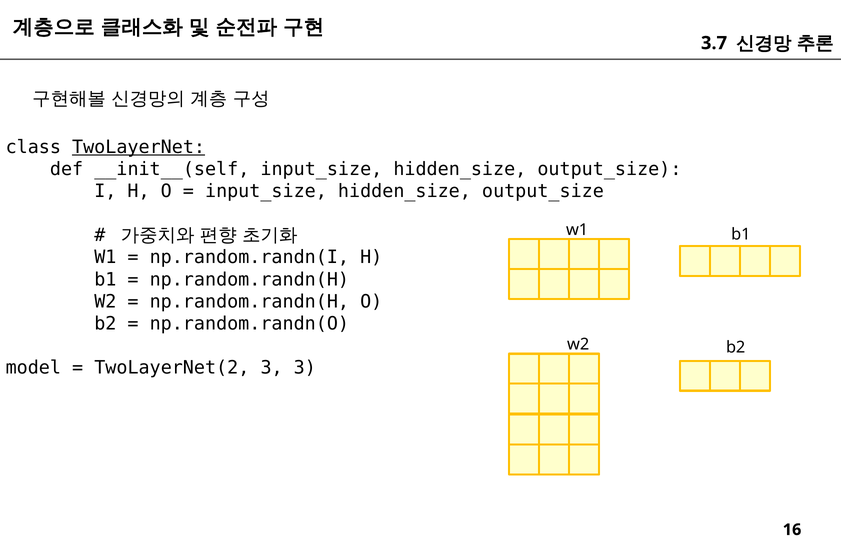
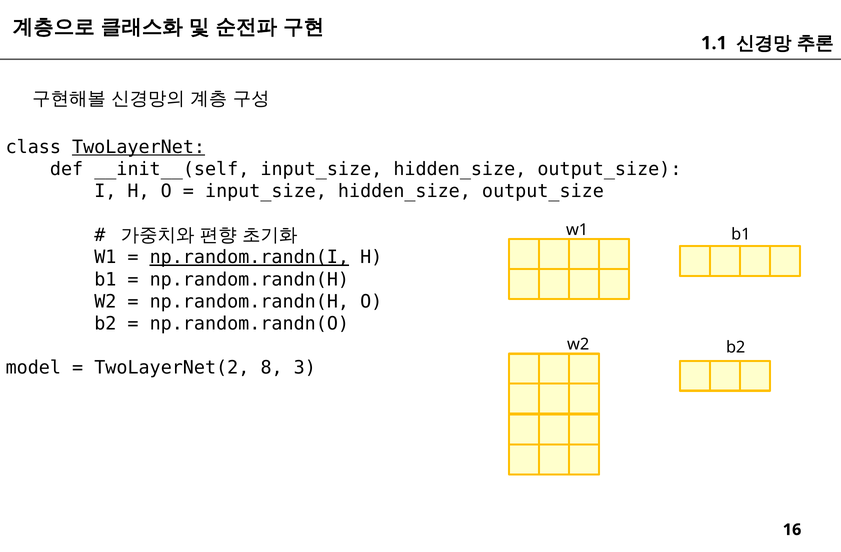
3.7: 3.7 -> 1.1
np.random.randn(I underline: none -> present
TwoLayerNet(2 3: 3 -> 8
